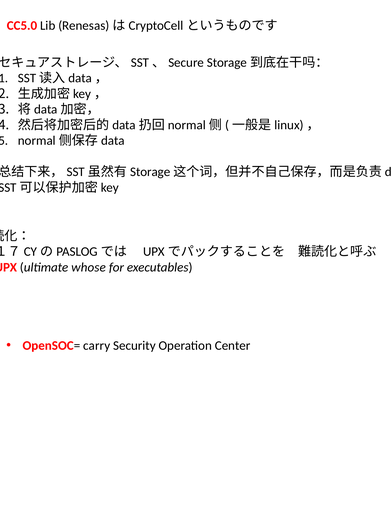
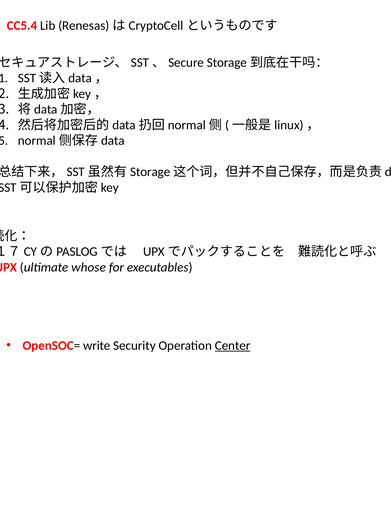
CC5.0: CC5.0 -> CC5.4
carry: carry -> write
Center underline: none -> present
